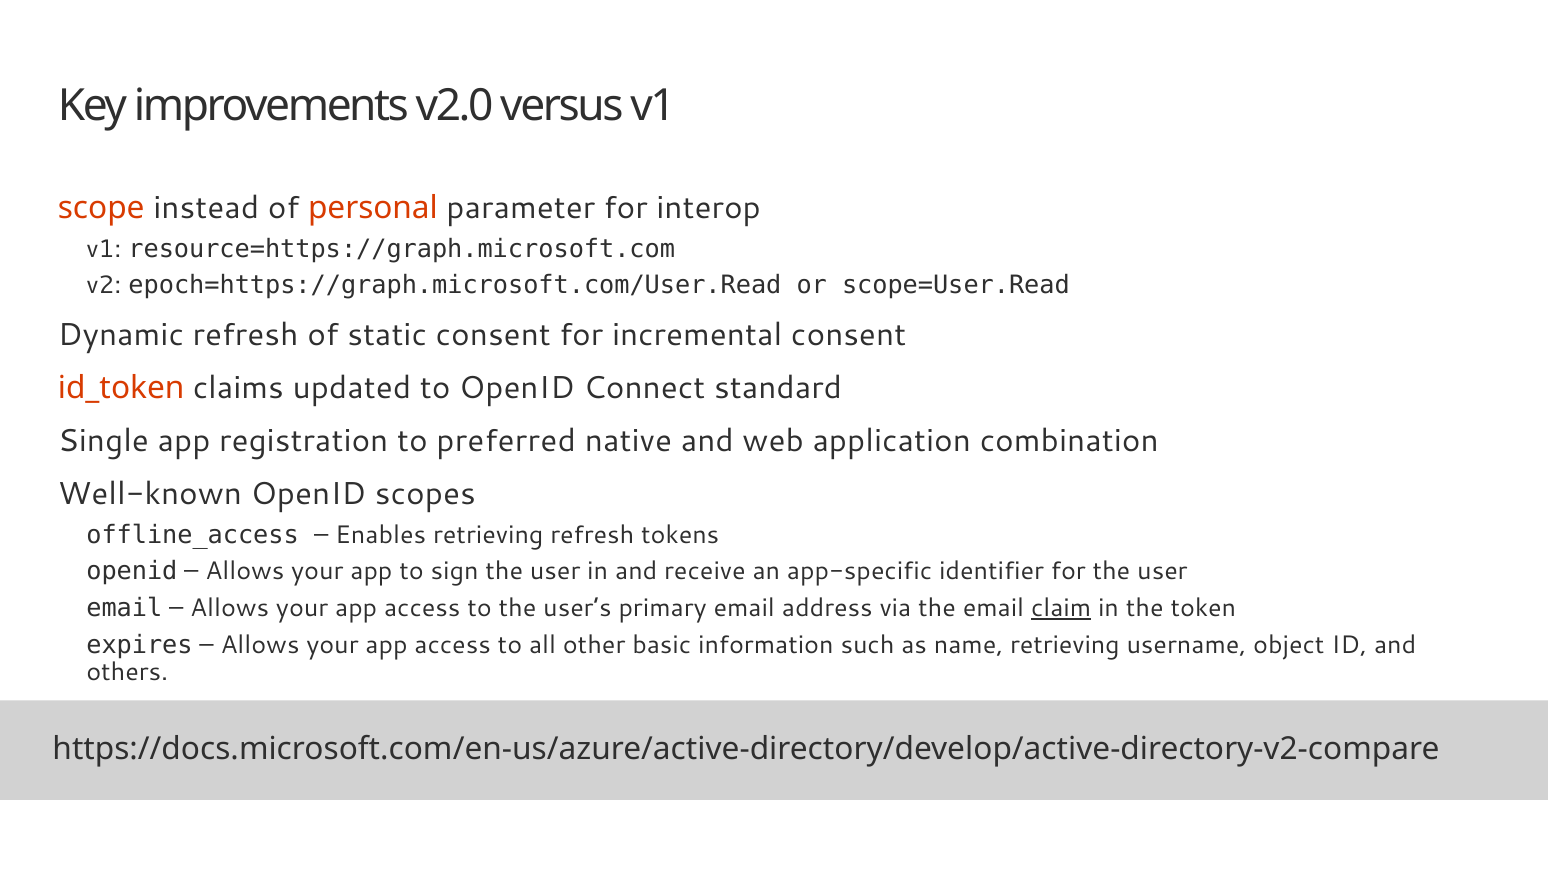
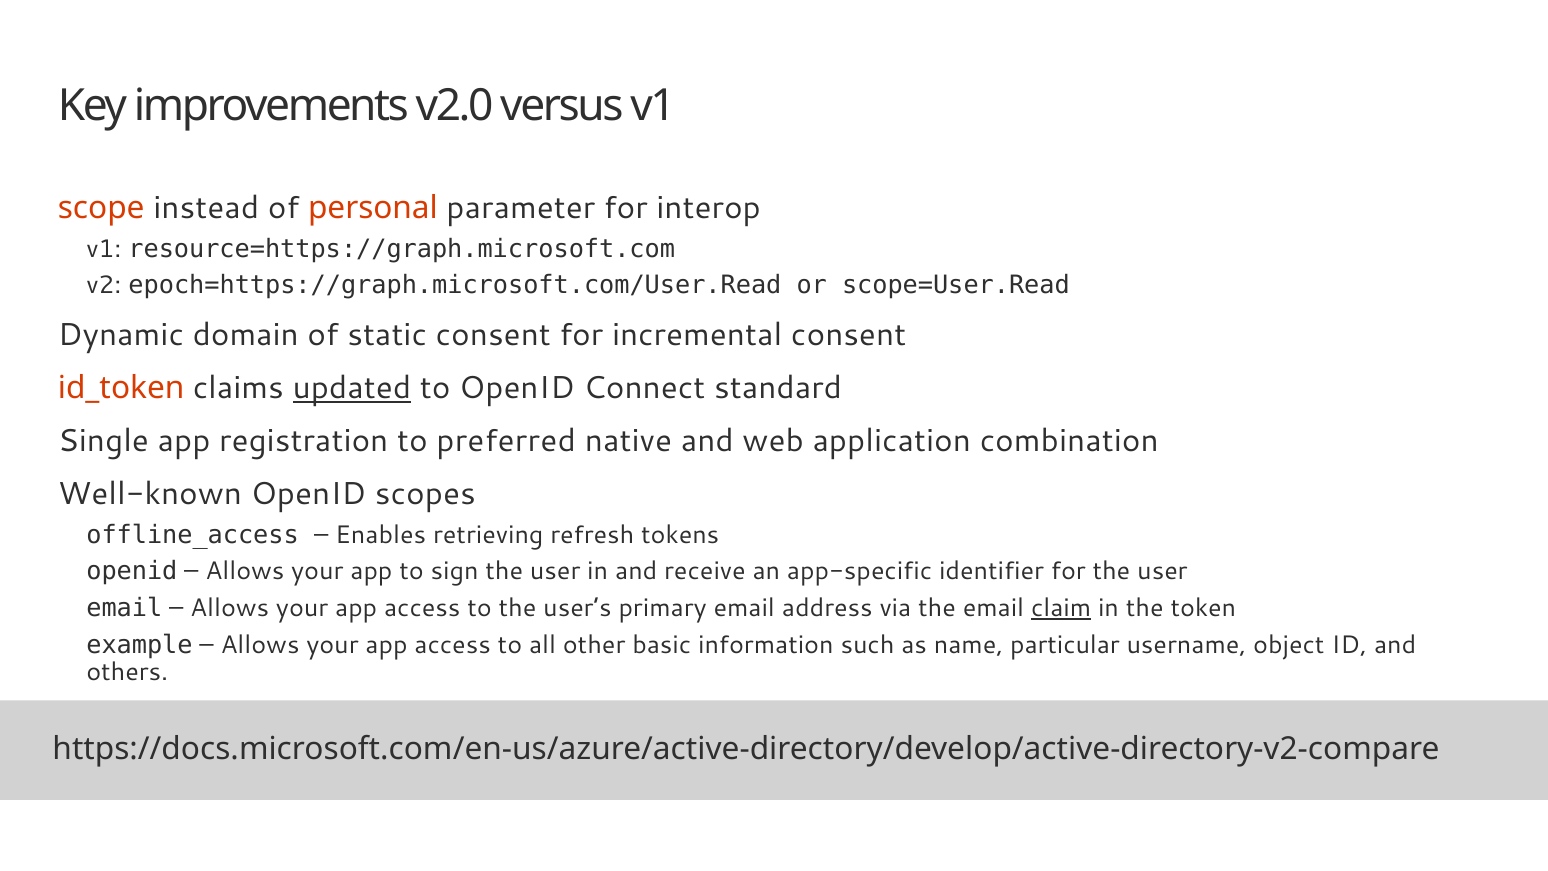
Dynamic refresh: refresh -> domain
updated underline: none -> present
expires: expires -> example
name retrieving: retrieving -> particular
